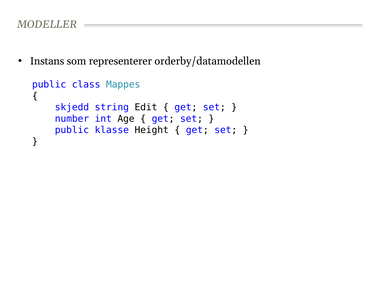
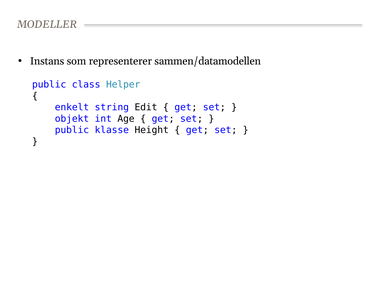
orderby/datamodellen: orderby/datamodellen -> sammen/datamodellen
Mappes: Mappes -> Helper
skjedd: skjedd -> enkelt
number: number -> objekt
